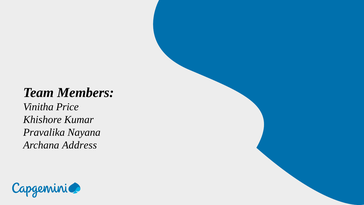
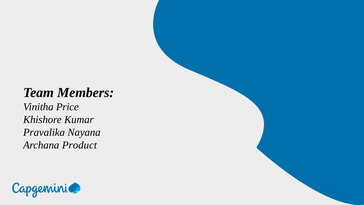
Address: Address -> Product
